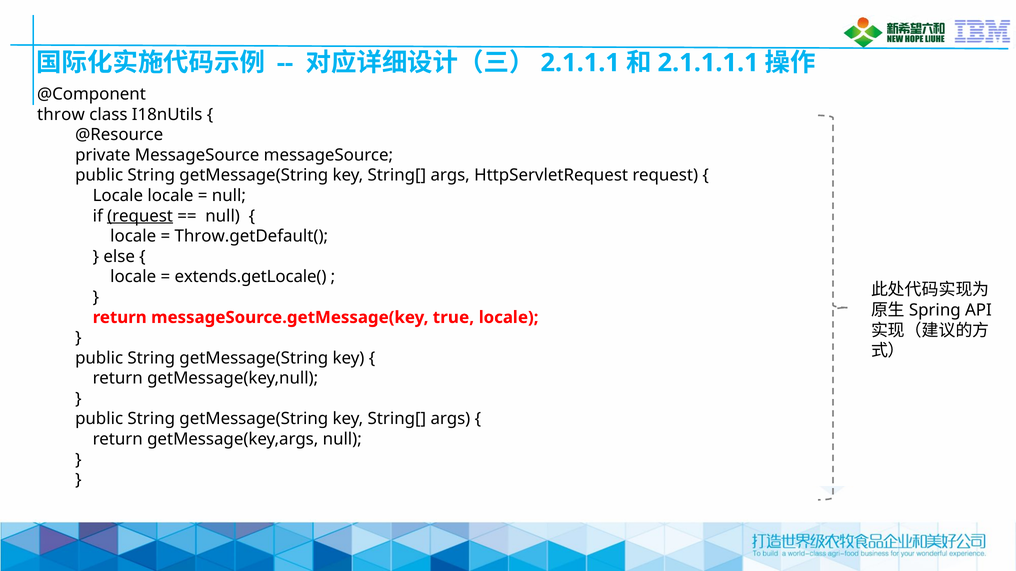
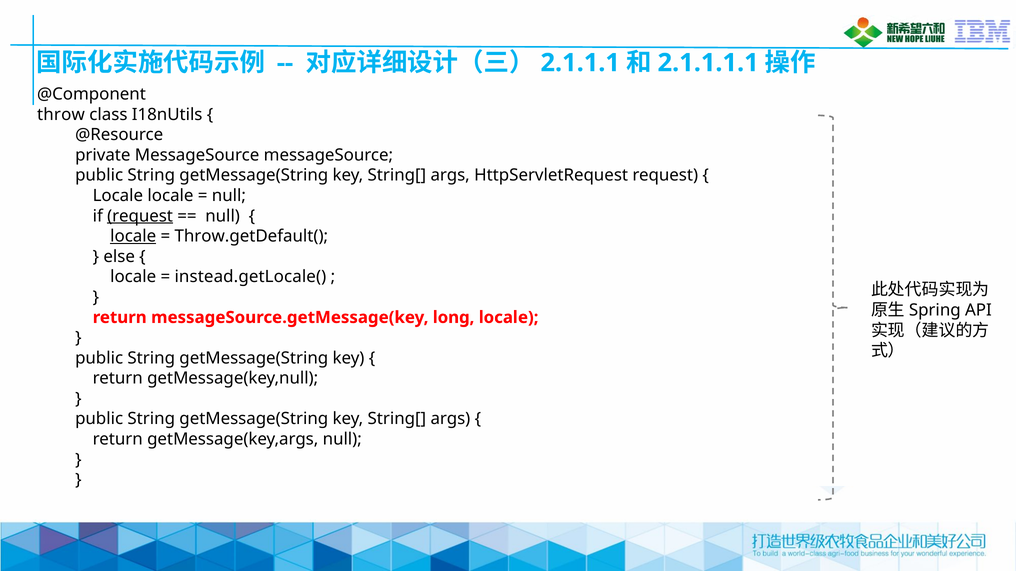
locale at (133, 236) underline: none -> present
extends.getLocale(: extends.getLocale( -> instead.getLocale(
true: true -> long
